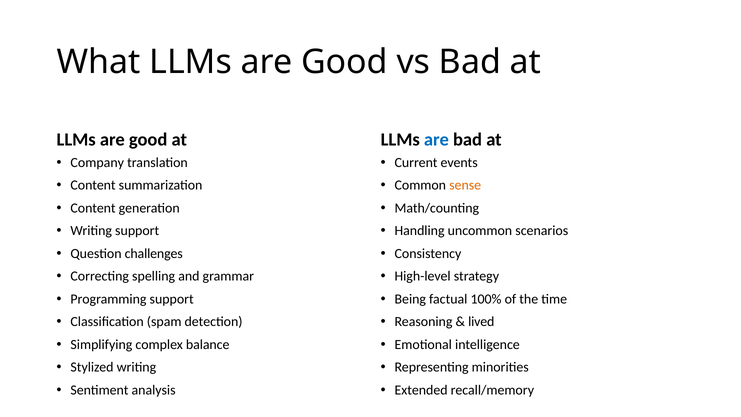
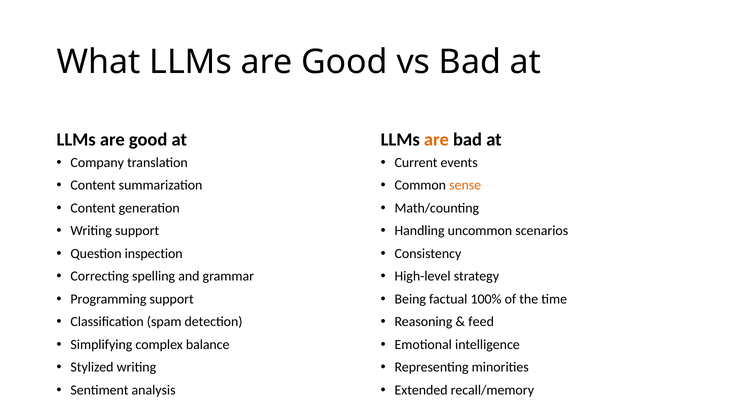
are at (436, 139) colour: blue -> orange
challenges: challenges -> inspection
lived: lived -> feed
